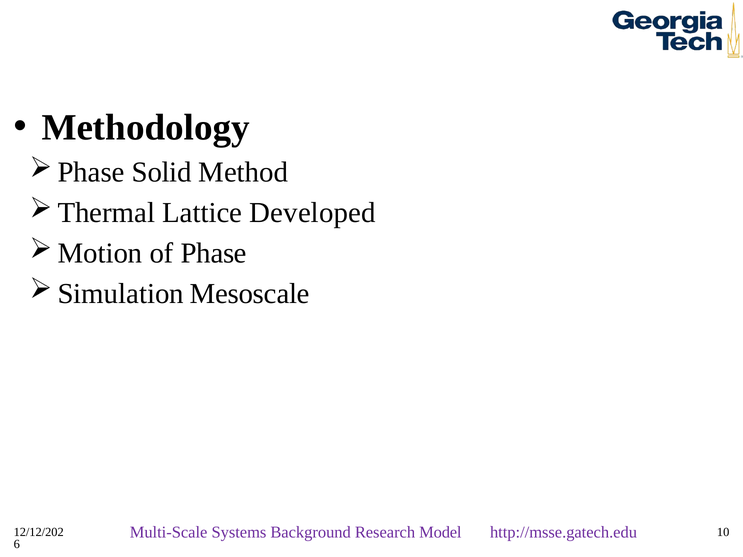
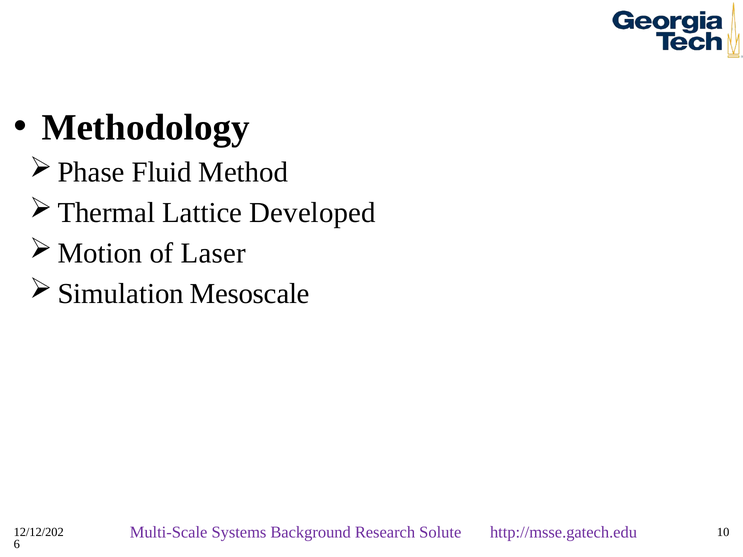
Solid: Solid -> Fluid
Phase: Phase -> Laser
Model: Model -> Solute
